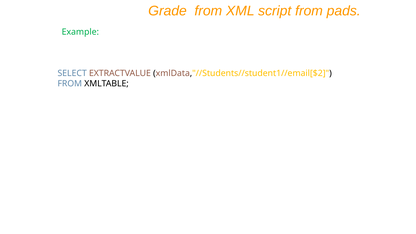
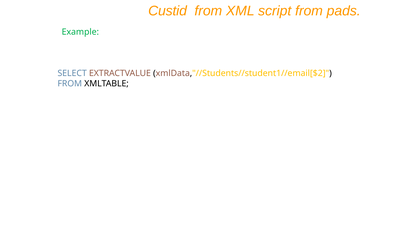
Grade: Grade -> Custid
